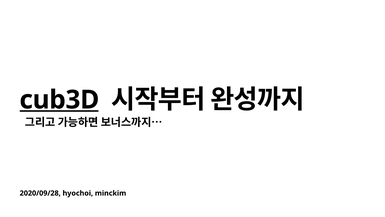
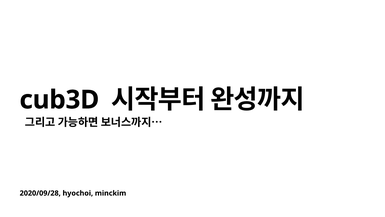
cub3D underline: present -> none
